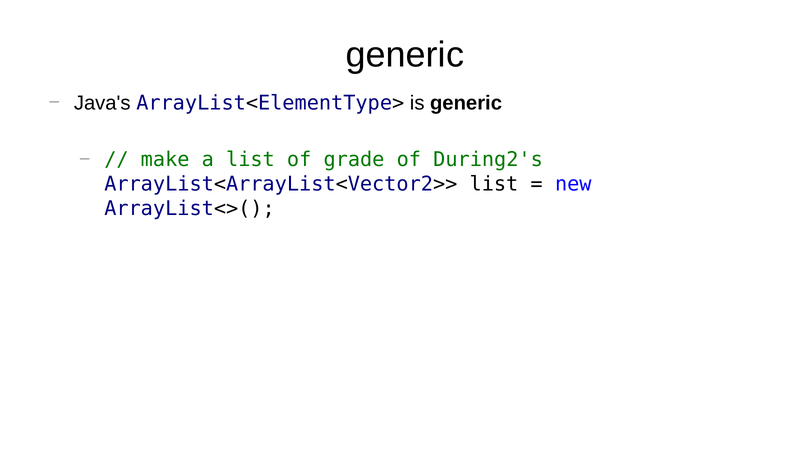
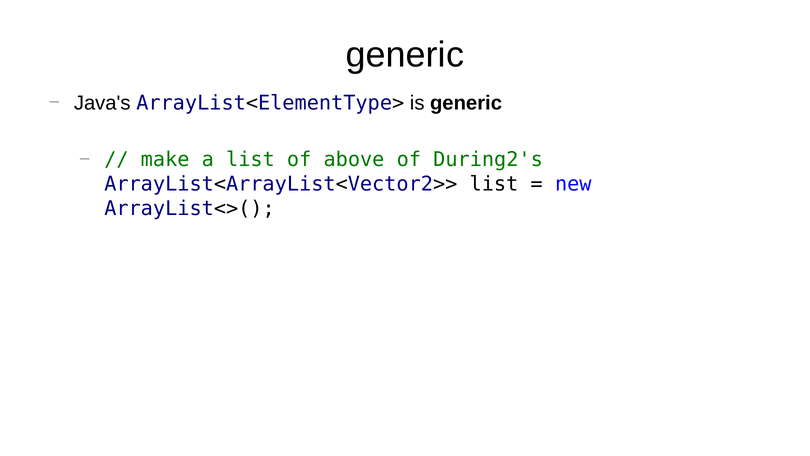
grade: grade -> above
